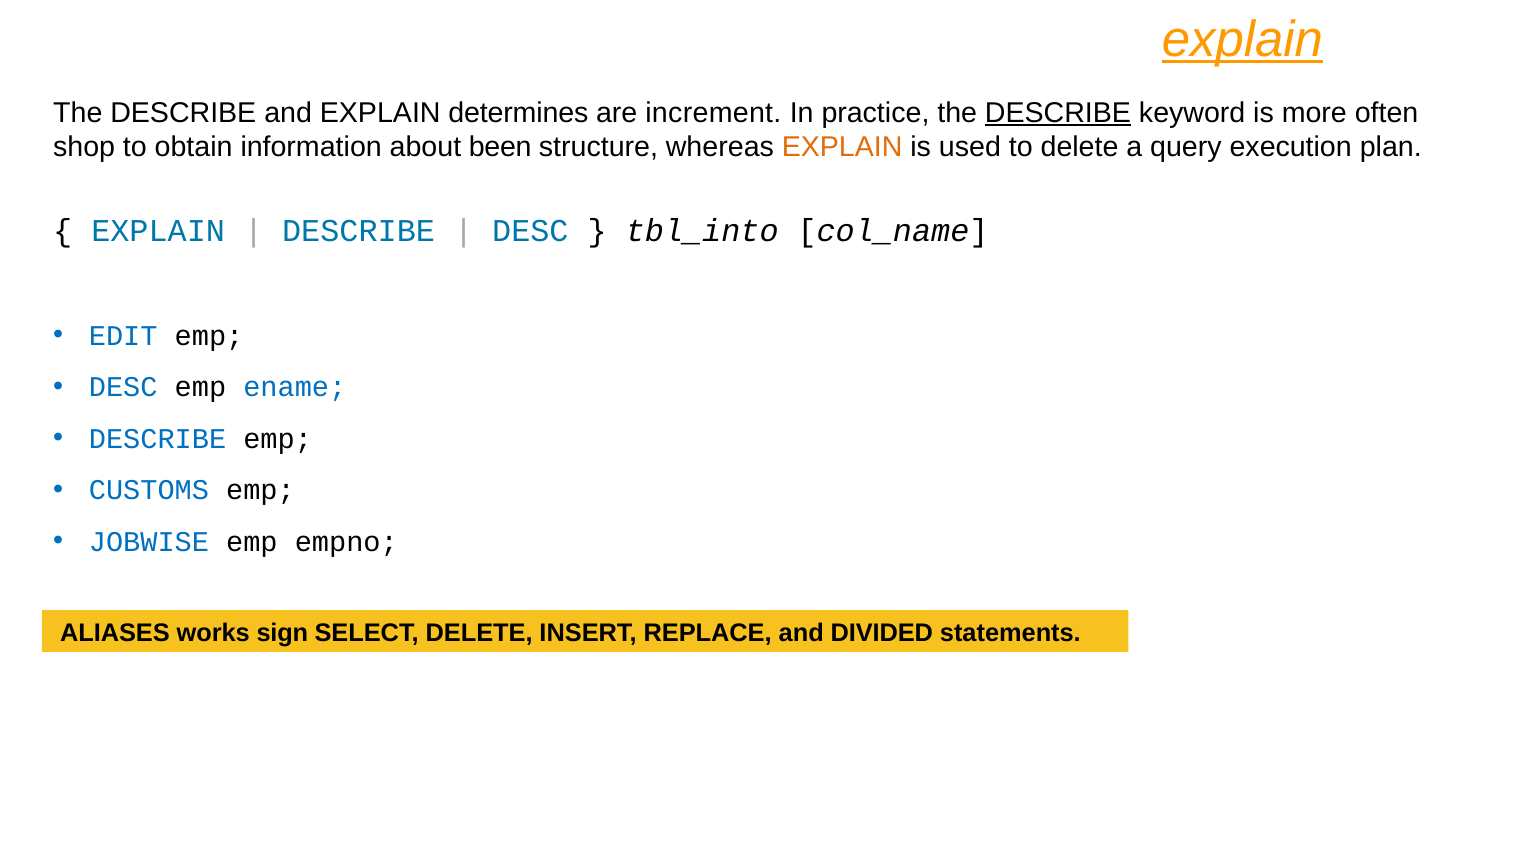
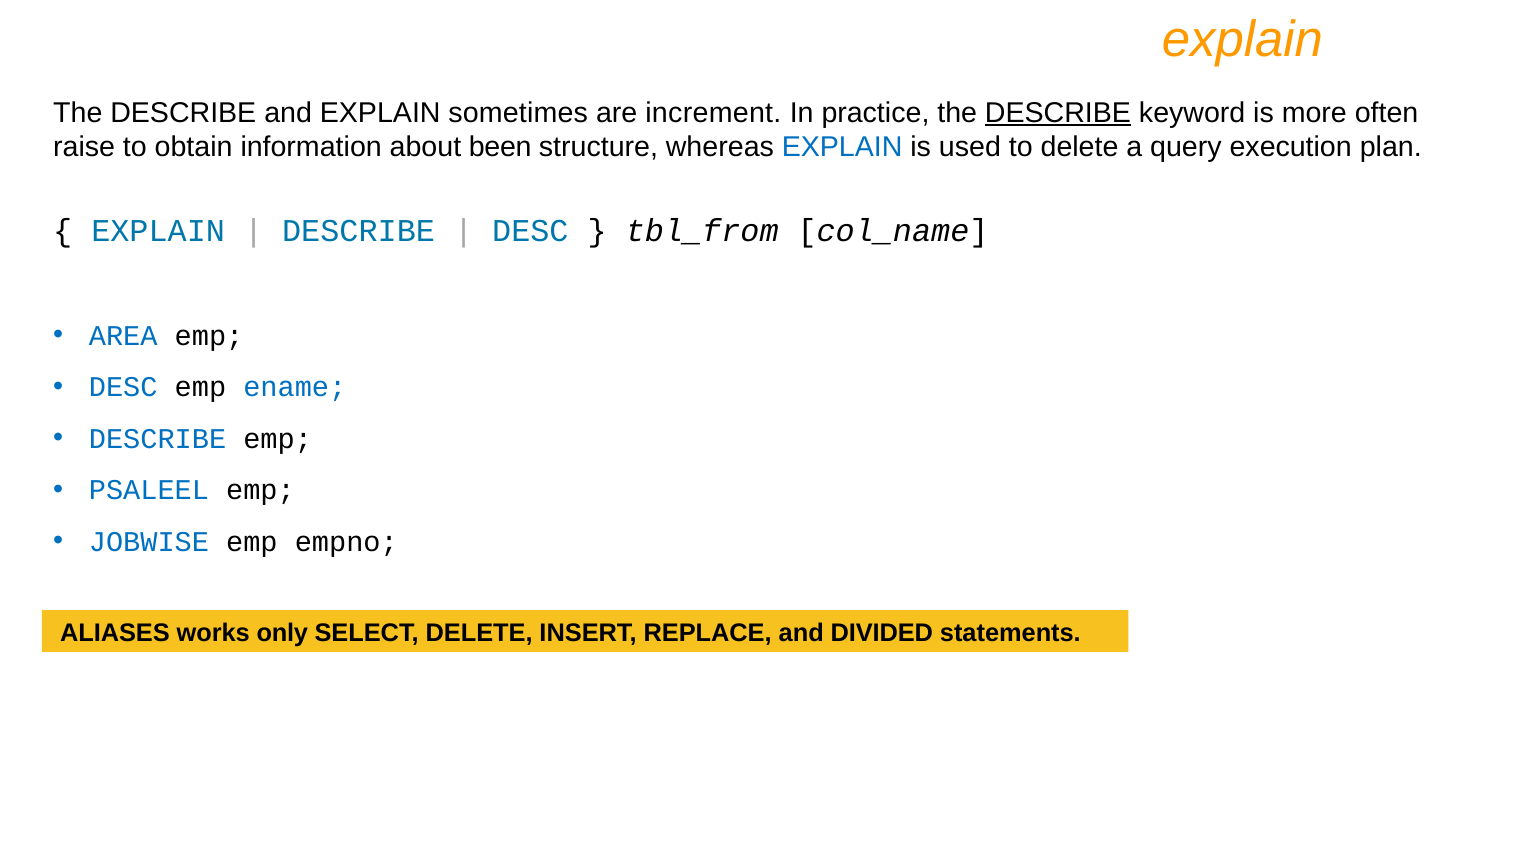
explain at (1242, 40) underline: present -> none
determines: determines -> sometimes
shop: shop -> raise
EXPLAIN at (842, 147) colour: orange -> blue
tbl_into: tbl_into -> tbl_from
EDIT: EDIT -> AREA
CUSTOMS: CUSTOMS -> PSALEEL
sign: sign -> only
